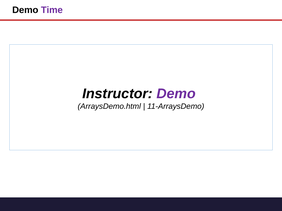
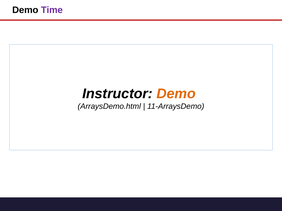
Demo at (176, 94) colour: purple -> orange
